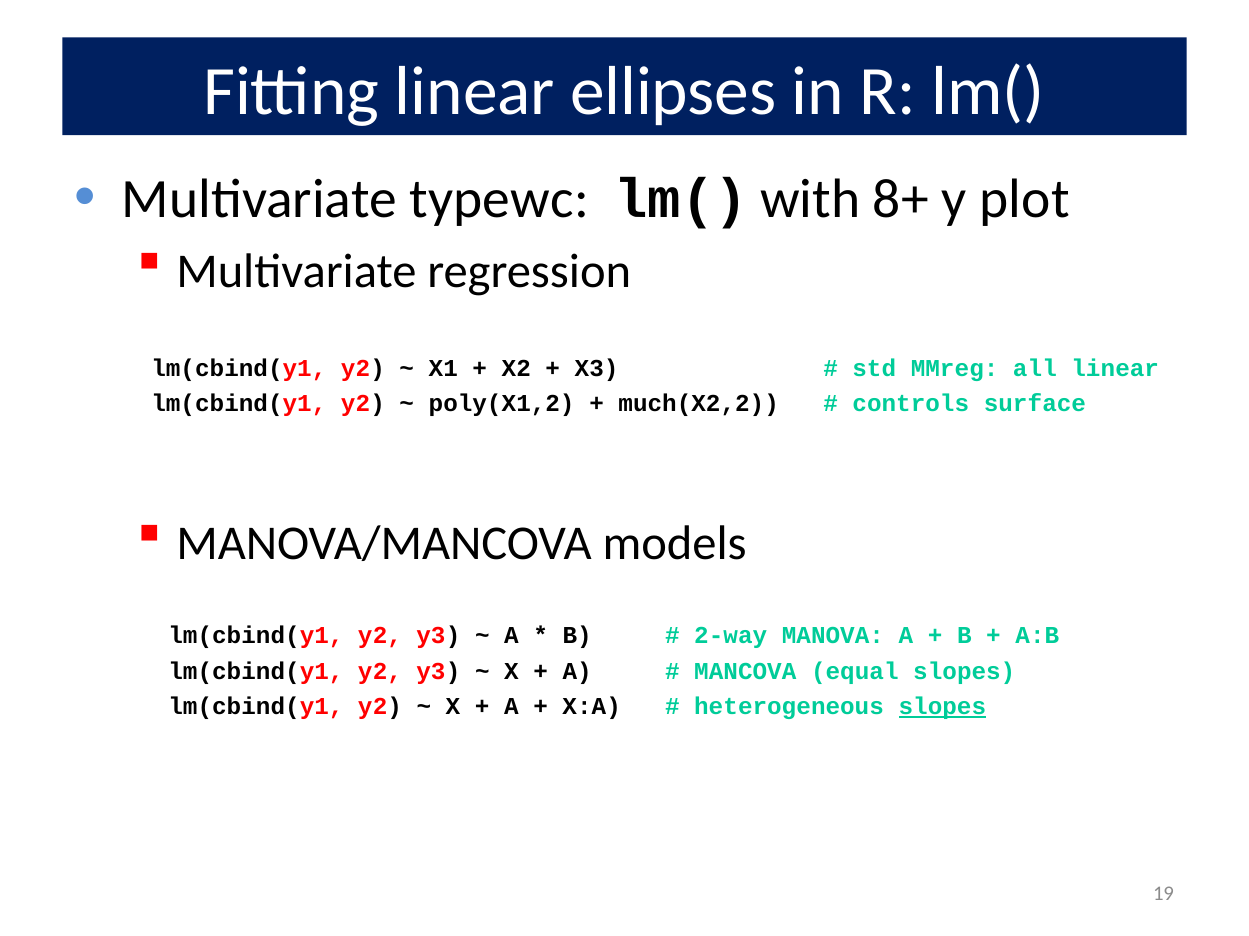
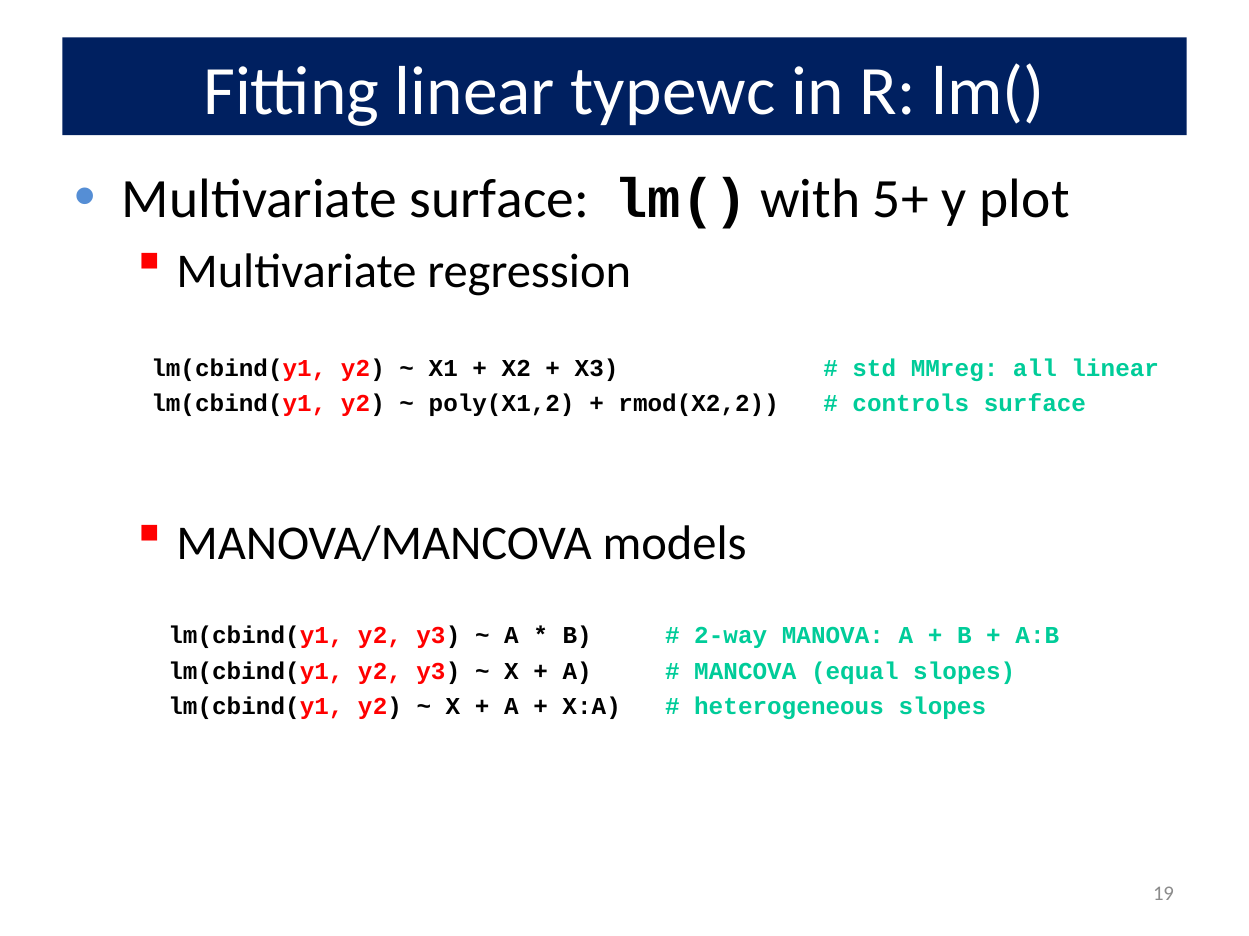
ellipses: ellipses -> typewc
Multivariate typewc: typewc -> surface
8+: 8+ -> 5+
much(X2,2: much(X2,2 -> rmod(X2,2
slopes at (942, 707) underline: present -> none
